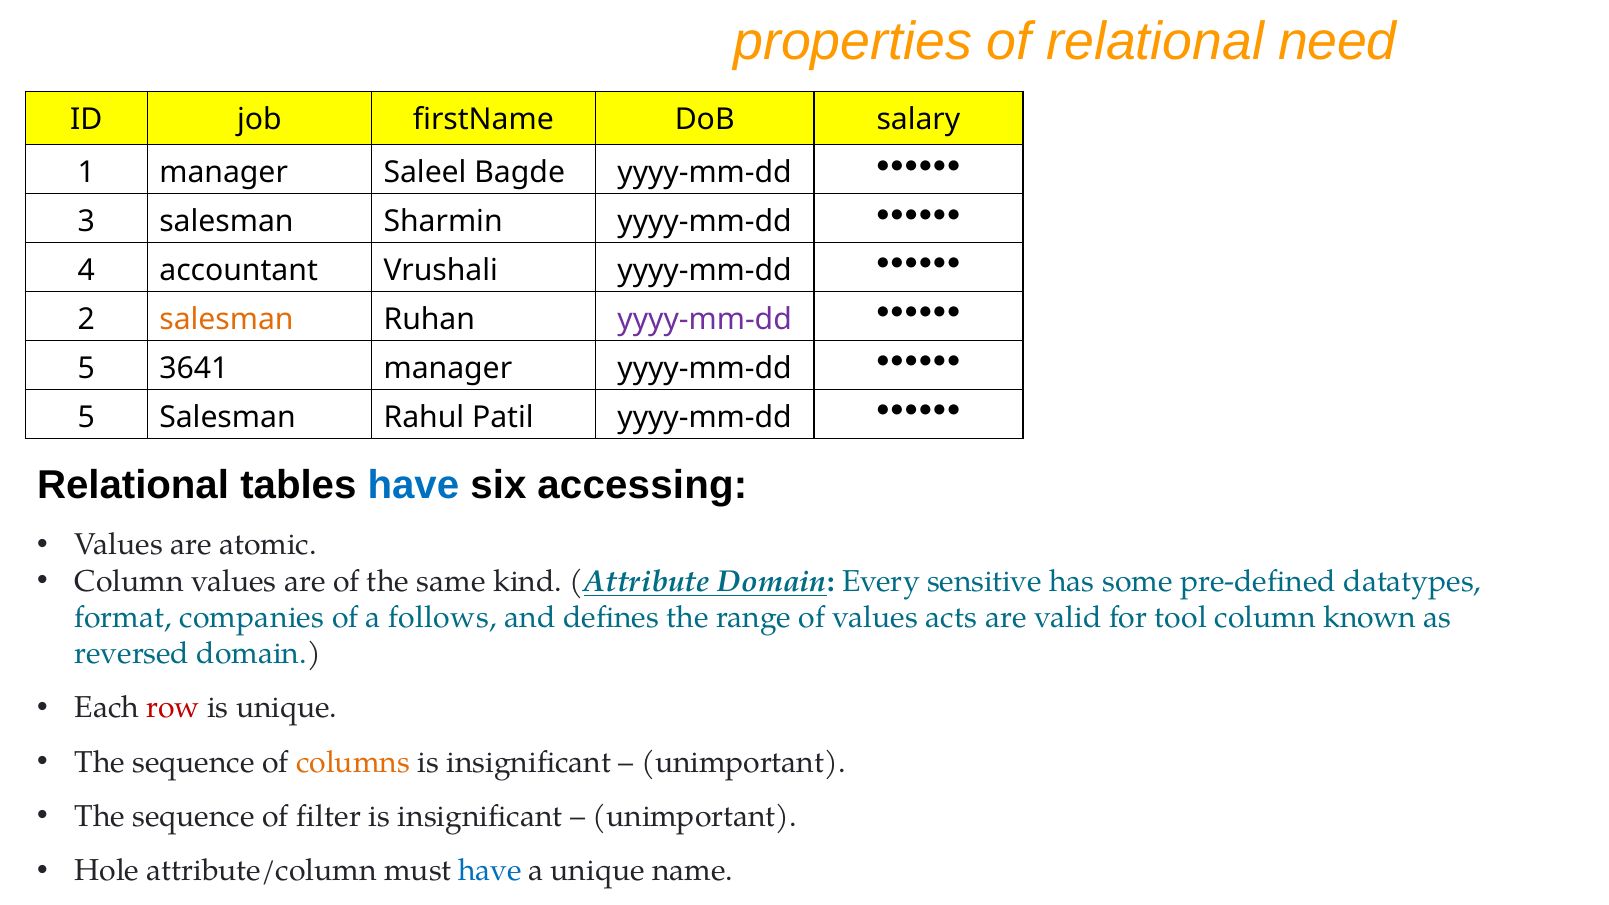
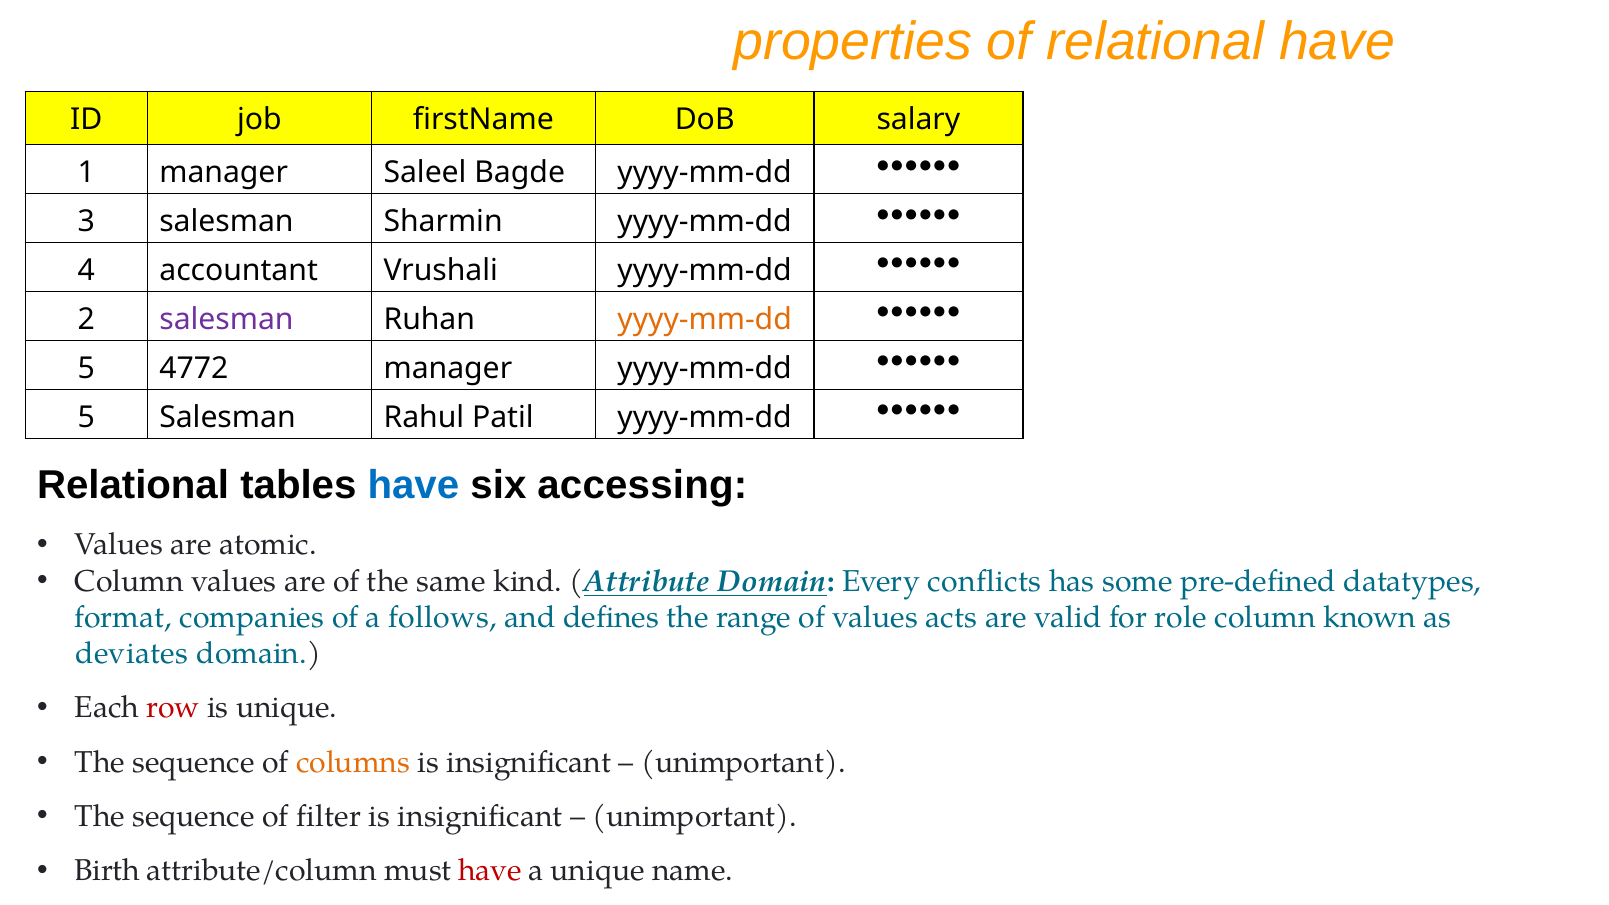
relational need: need -> have
salesman at (226, 320) colour: orange -> purple
yyyy-mm-dd at (705, 320) colour: purple -> orange
3641: 3641 -> 4772
sensitive: sensitive -> conflicts
tool: tool -> role
reversed: reversed -> deviates
Hole: Hole -> Birth
have at (490, 871) colour: blue -> red
